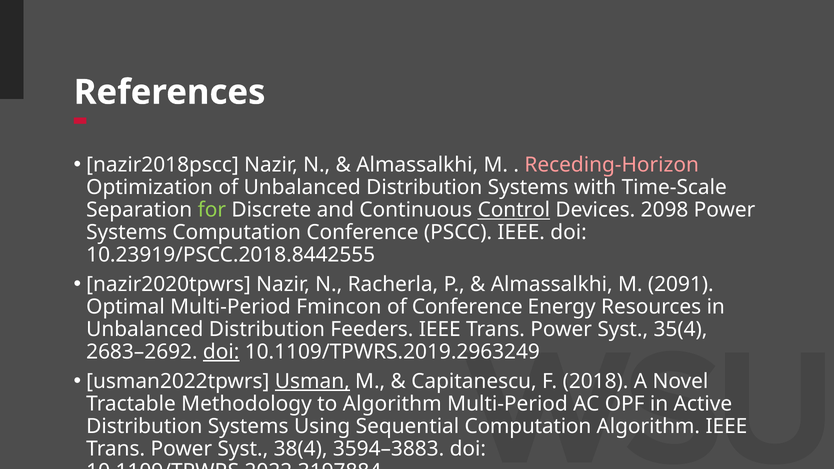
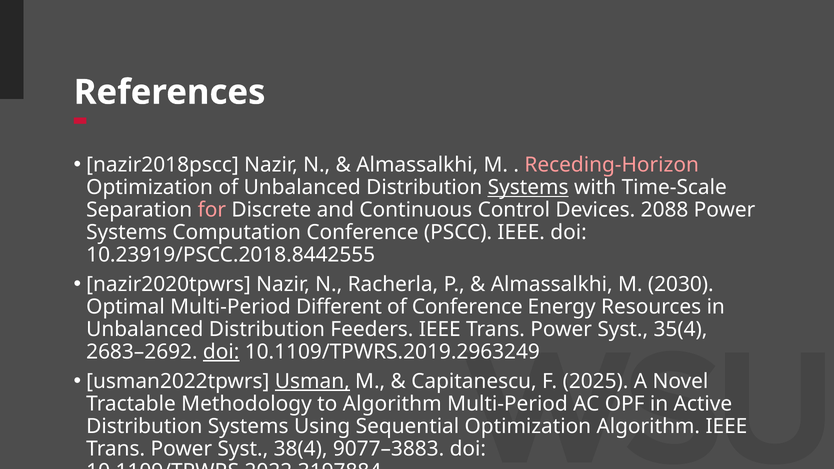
Systems at (528, 187) underline: none -> present
for colour: light green -> pink
Control underline: present -> none
2098: 2098 -> 2088
2091: 2091 -> 2030
Fmincon: Fmincon -> Different
2018: 2018 -> 2025
Sequential Computation: Computation -> Optimization
3594–3883: 3594–3883 -> 9077–3883
